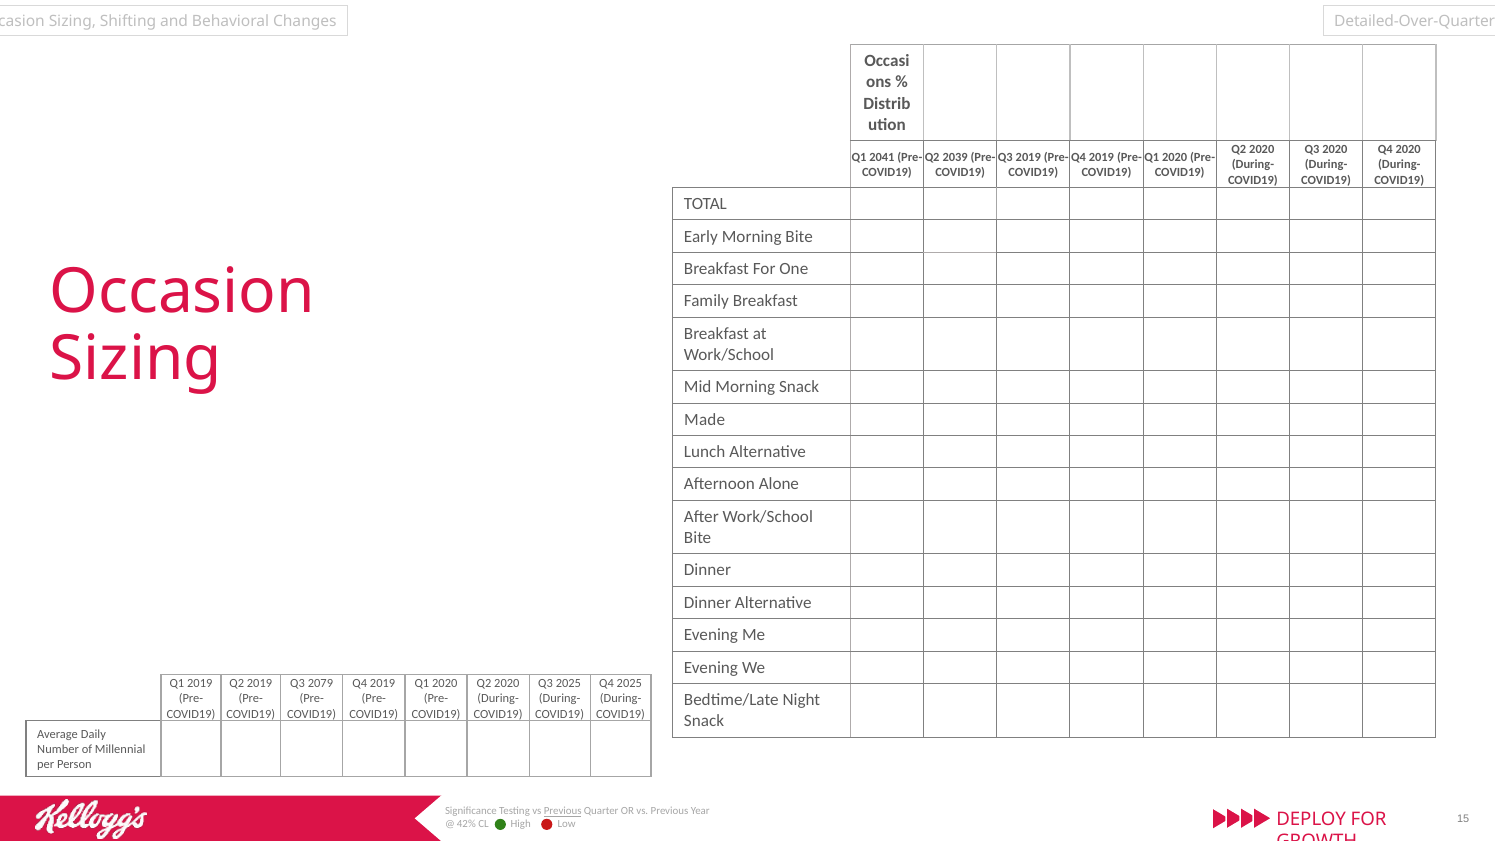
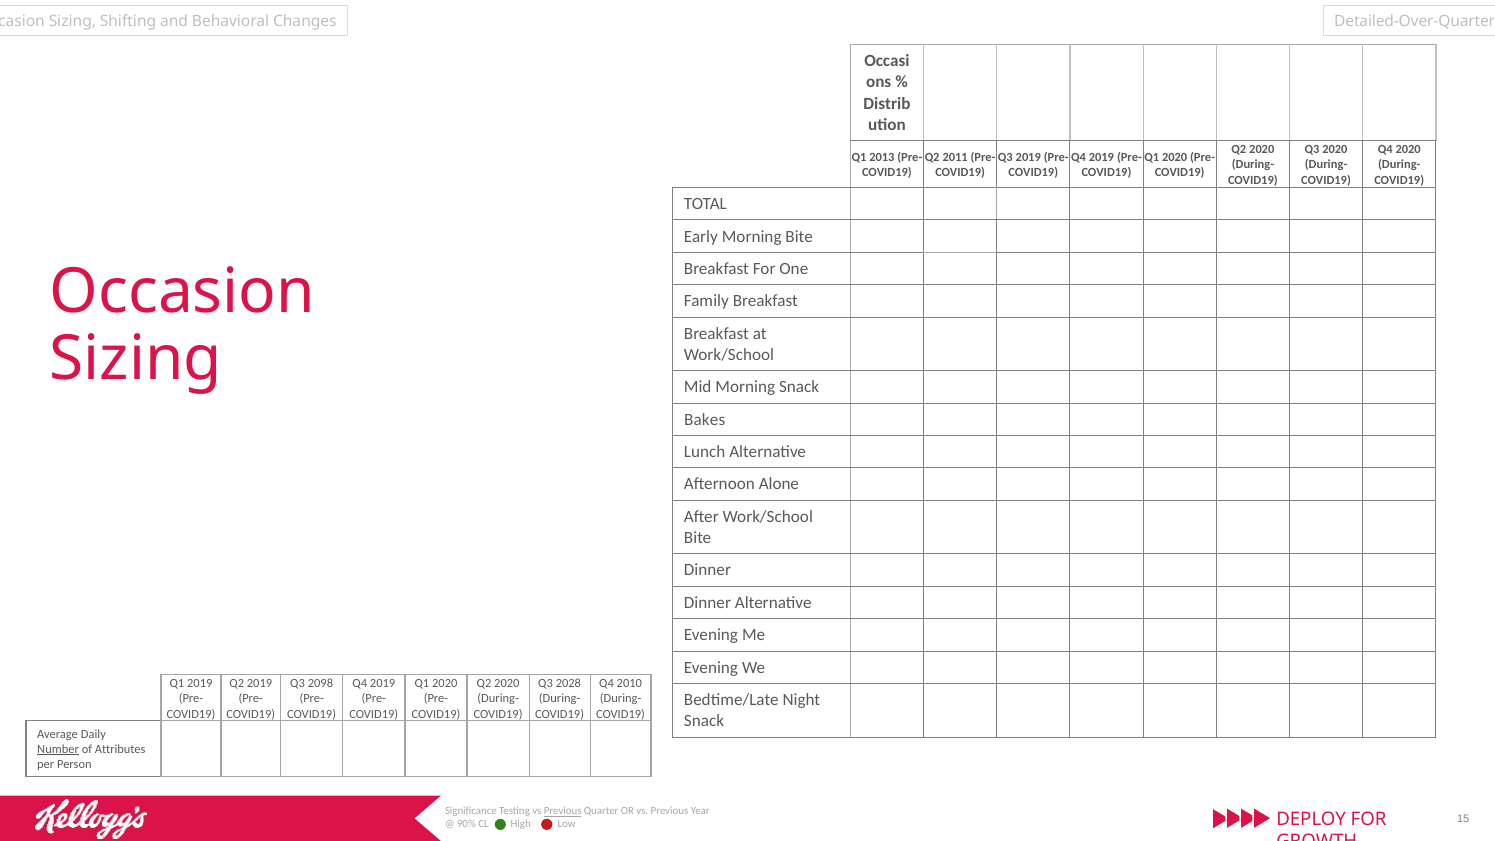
2041: 2041 -> 2013
2039: 2039 -> 2011
Made: Made -> Bakes
2079: 2079 -> 2098
Q3 2025: 2025 -> 2028
Q4 2025: 2025 -> 2010
Number underline: none -> present
Millennial: Millennial -> Attributes
42%: 42% -> 90%
